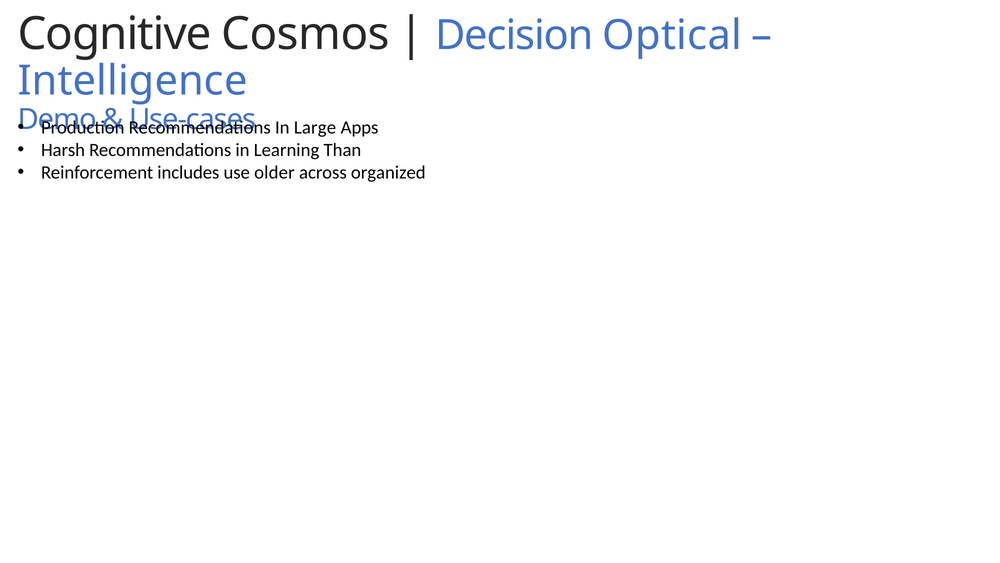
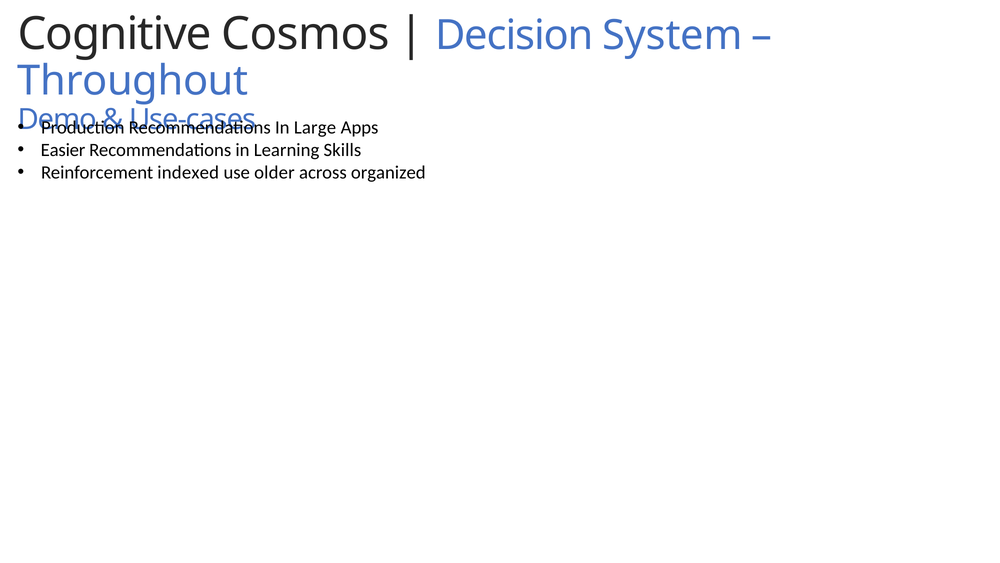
Optical: Optical -> System
Intelligence: Intelligence -> Throughout
Harsh: Harsh -> Easier
Than: Than -> Skills
includes: includes -> indexed
